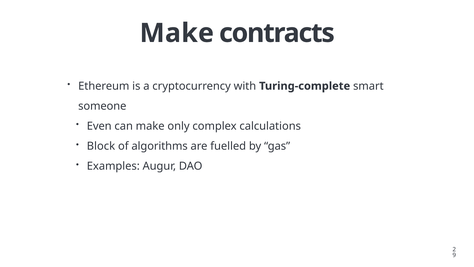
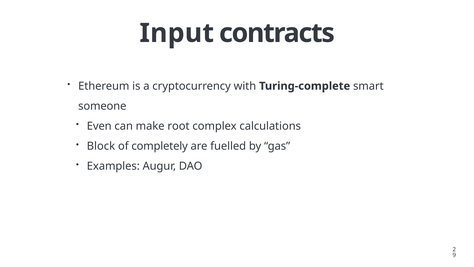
Make at (177, 33): Make -> Input
only: only -> root
algorithms: algorithms -> completely
